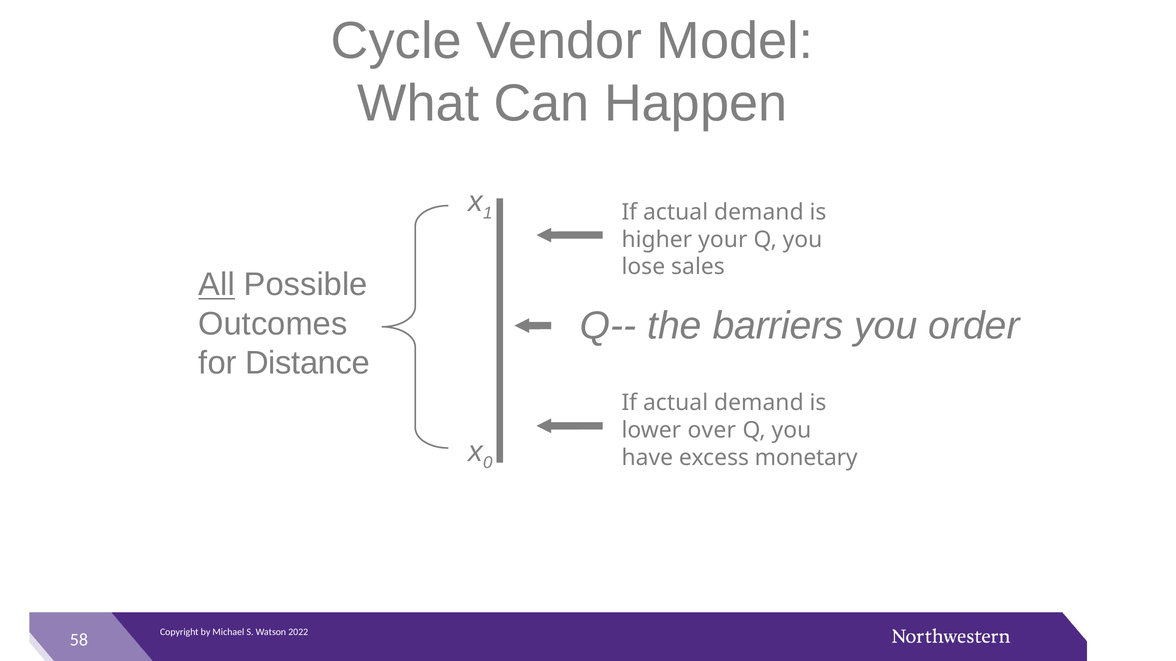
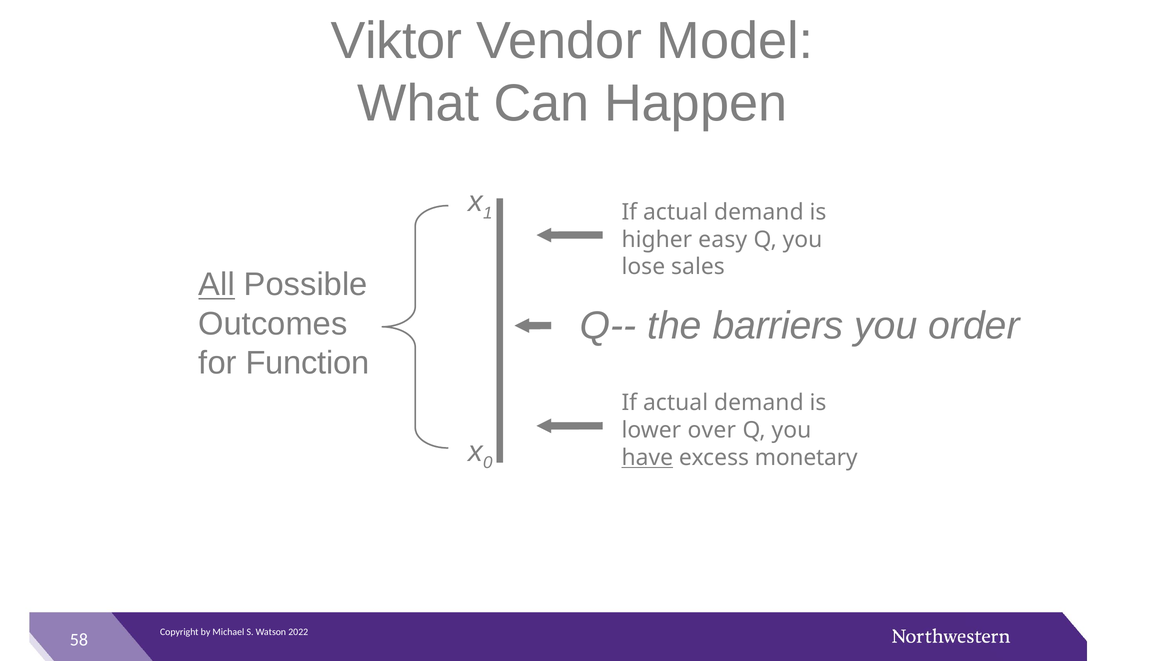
Cycle: Cycle -> Viktor
your: your -> easy
Distance: Distance -> Function
have underline: none -> present
